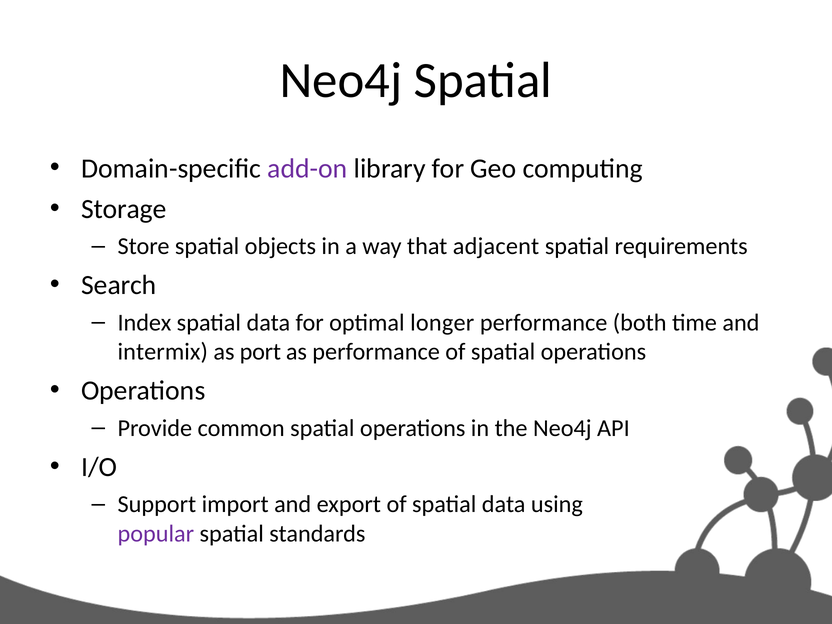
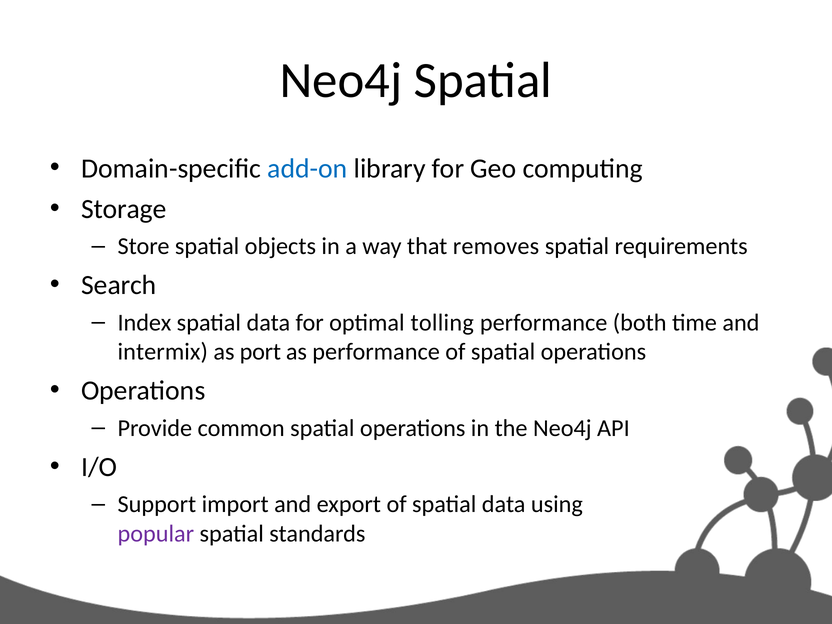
add-on colour: purple -> blue
adjacent: adjacent -> removes
longer: longer -> tolling
